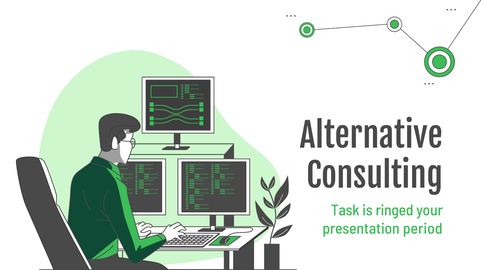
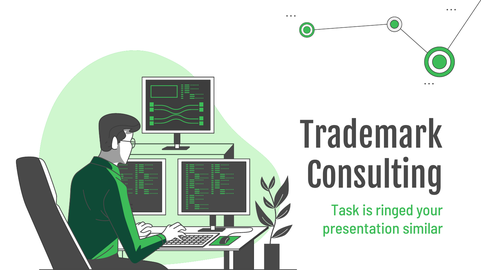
Alternative: Alternative -> Trademark
period: period -> similar
